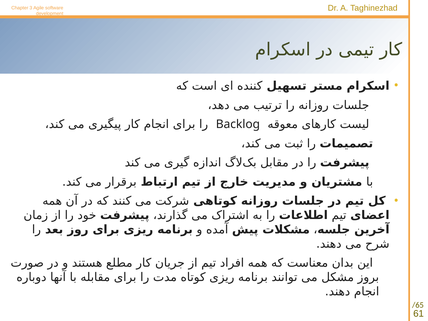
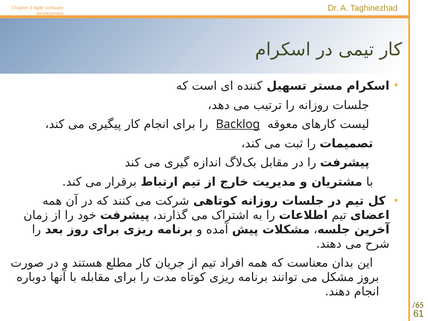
Backlog underline: none -> present
